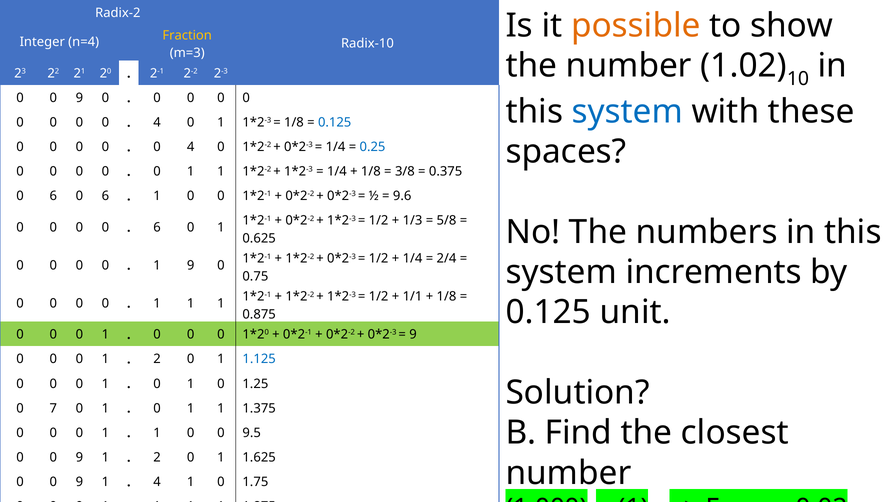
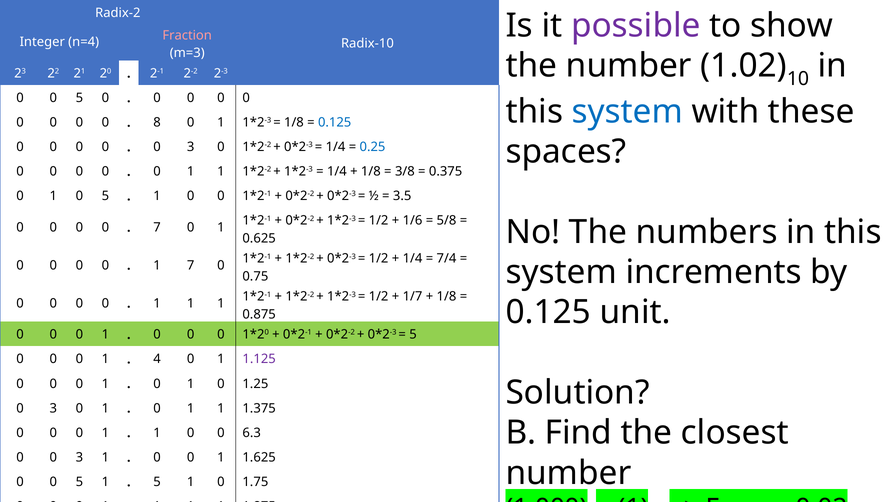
possible colour: orange -> purple
Fraction colour: yellow -> pink
9 at (79, 98): 9 -> 5
4 at (157, 122): 4 -> 8
4 at (191, 147): 4 -> 3
6 at (53, 196): 6 -> 1
6 at (105, 196): 6 -> 5
9.6: 9.6 -> 3.5
1/3: 1/3 -> 1/6
6 at (157, 227): 6 -> 7
2/4: 2/4 -> 7/4
1 9: 9 -> 7
1/1: 1/1 -> 1/7
9 at (413, 334): 9 -> 5
2 at (157, 359): 2 -> 4
1.125 colour: blue -> purple
7 at (53, 408): 7 -> 3
9.5: 9.5 -> 6.3
9 at (79, 457): 9 -> 3
2 at (157, 457): 2 -> 0
9 at (79, 482): 9 -> 5
4 at (157, 482): 4 -> 5
